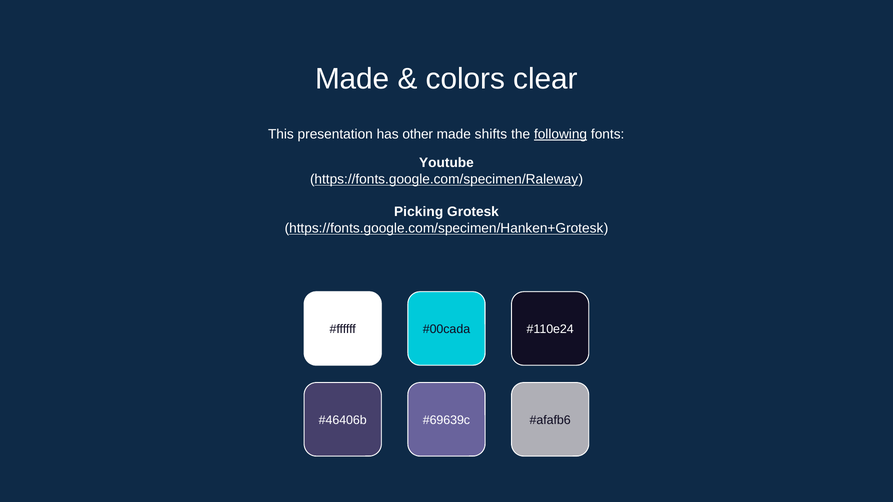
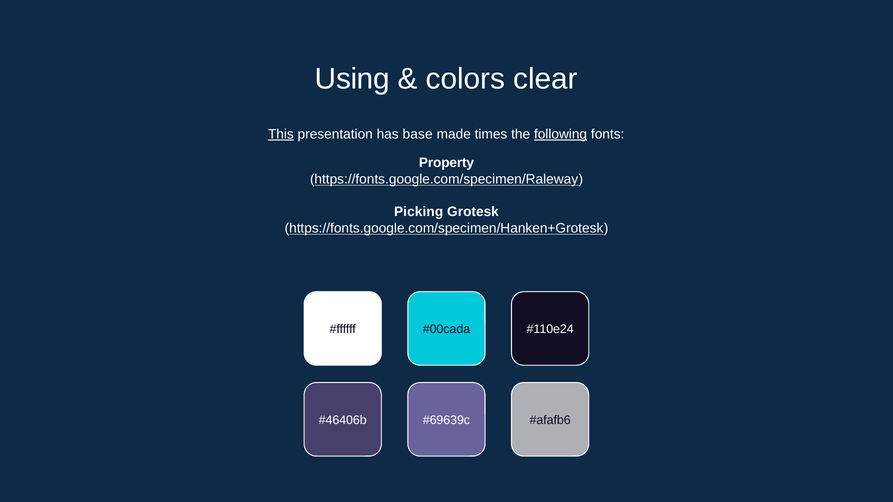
Made at (352, 79): Made -> Using
This underline: none -> present
other: other -> base
shifts: shifts -> times
Youtube: Youtube -> Property
